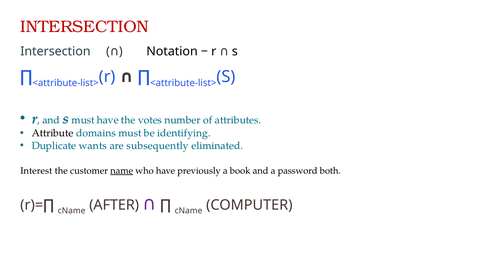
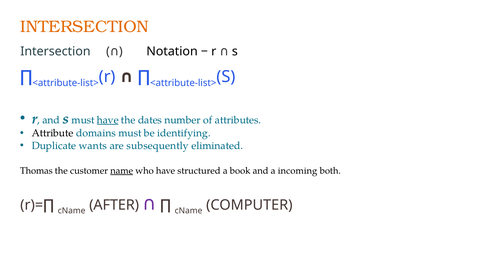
INTERSECTION at (85, 27) colour: red -> orange
have at (108, 120) underline: none -> present
votes: votes -> dates
Interest: Interest -> Thomas
previously: previously -> structured
password: password -> incoming
